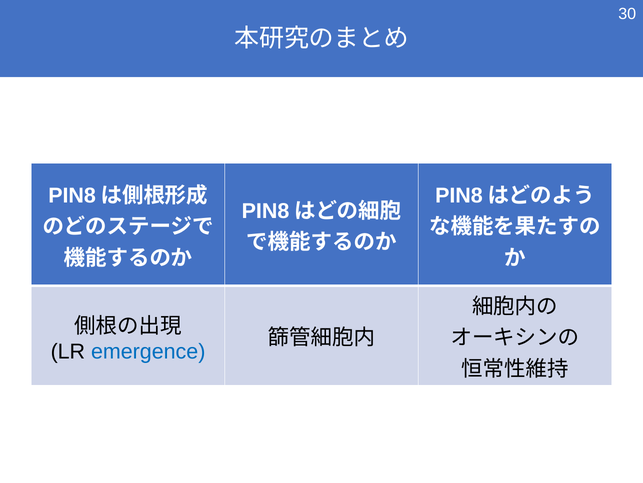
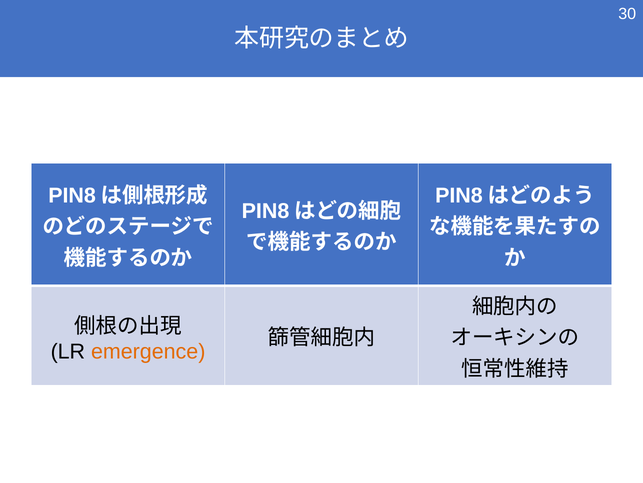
emergence colour: blue -> orange
